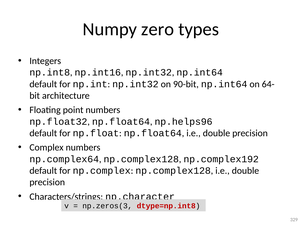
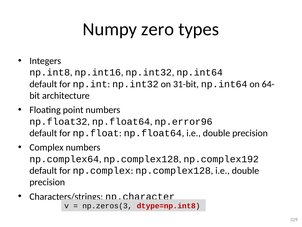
90-bit: 90-bit -> 31-bit
np.helps96: np.helps96 -> np.error96
